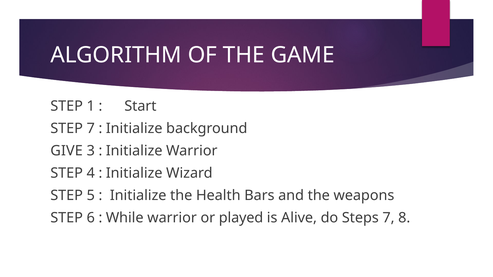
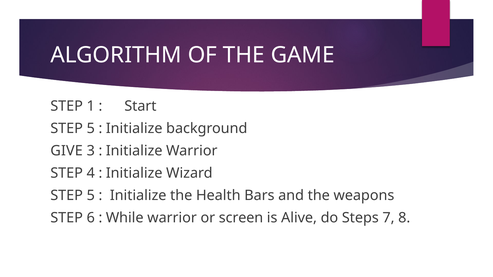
7 at (91, 129): 7 -> 5
played: played -> screen
